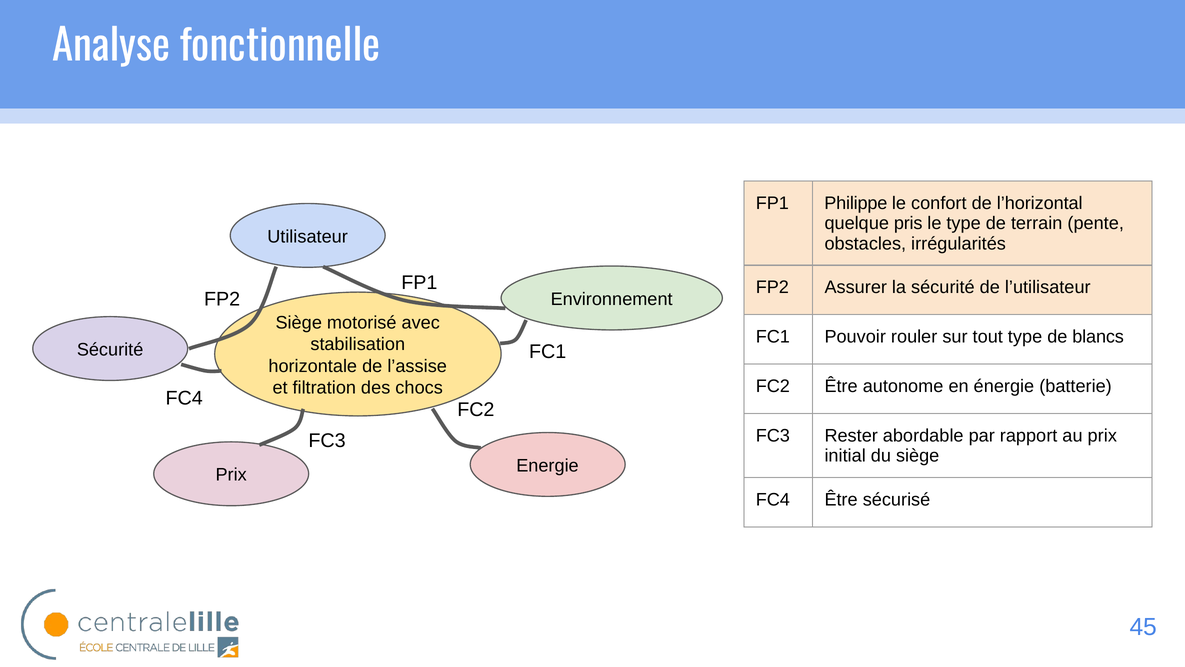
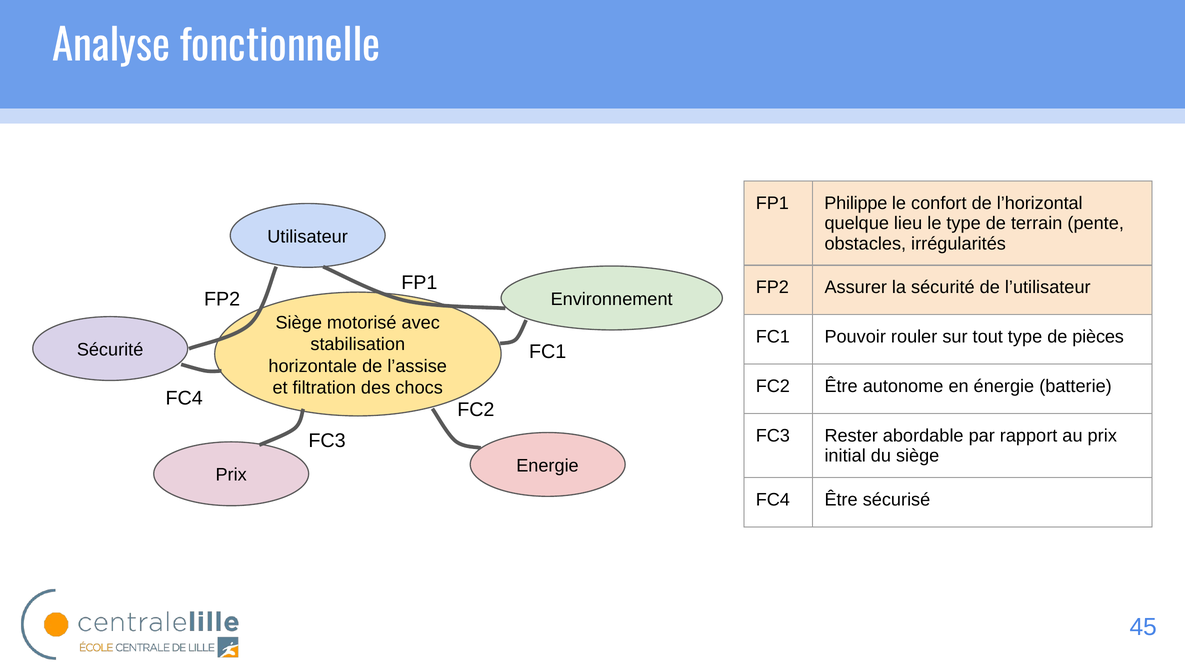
pris: pris -> lieu
blancs: blancs -> pièces
